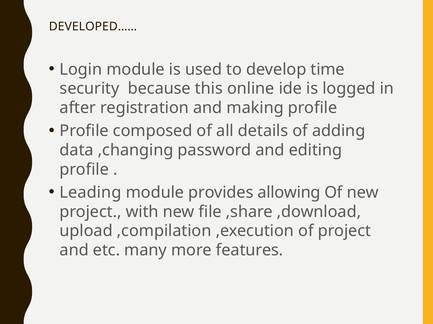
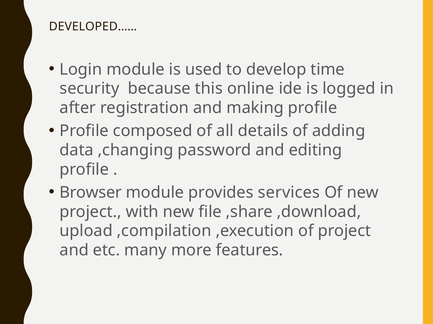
Leading: Leading -> Browser
allowing: allowing -> services
